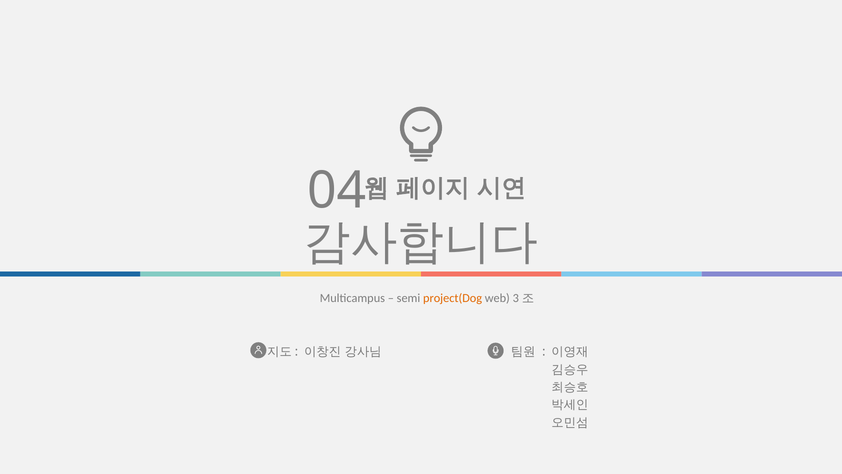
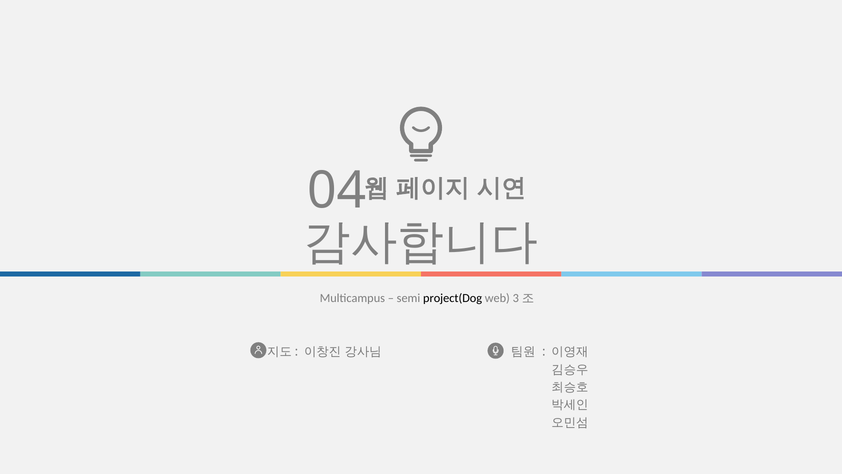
project(Dog colour: orange -> black
